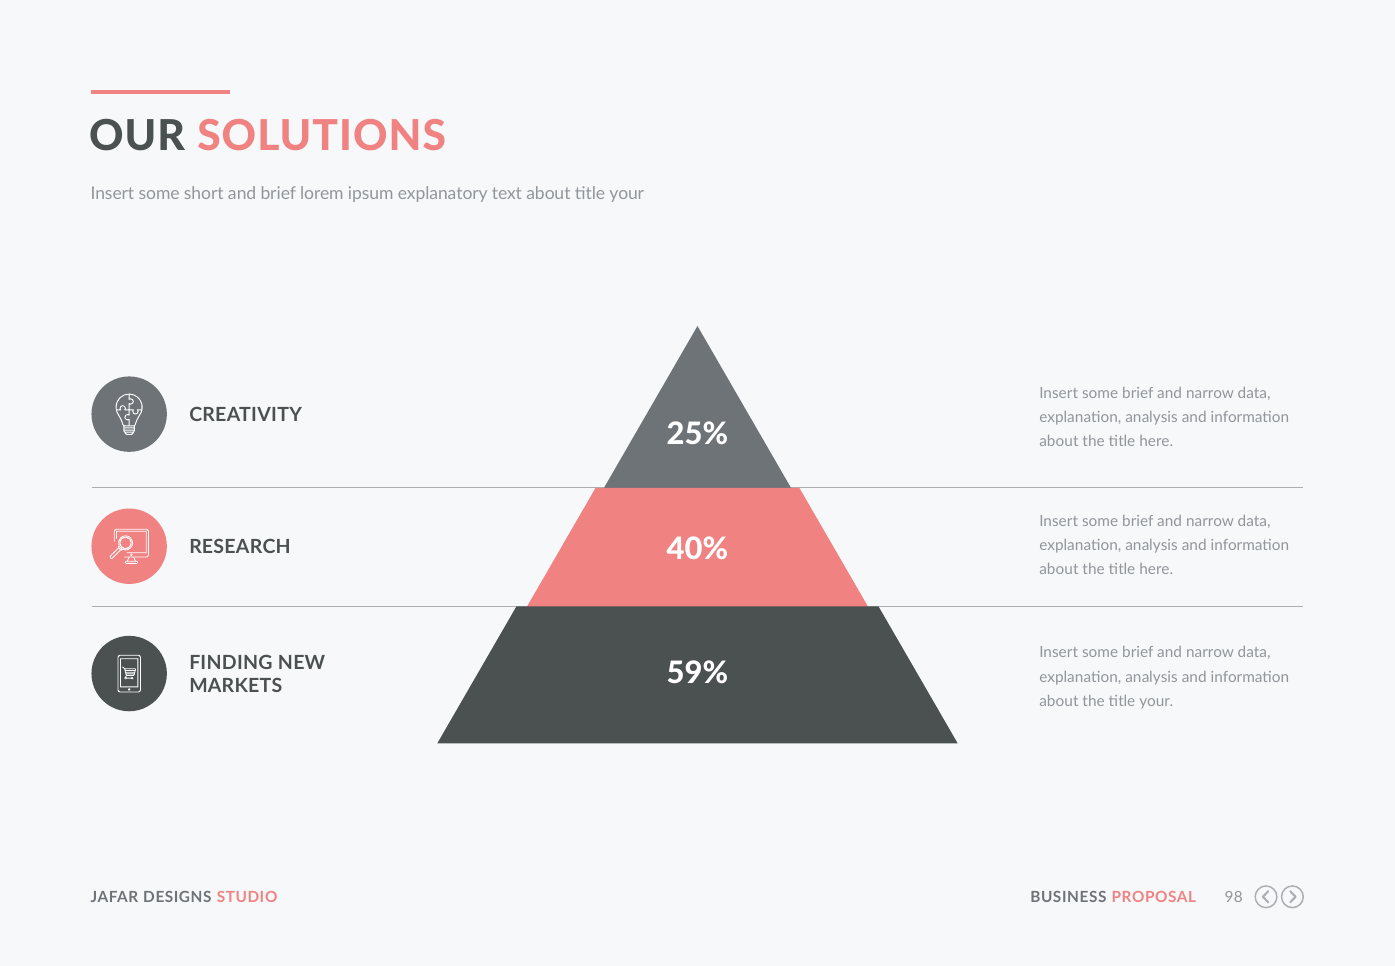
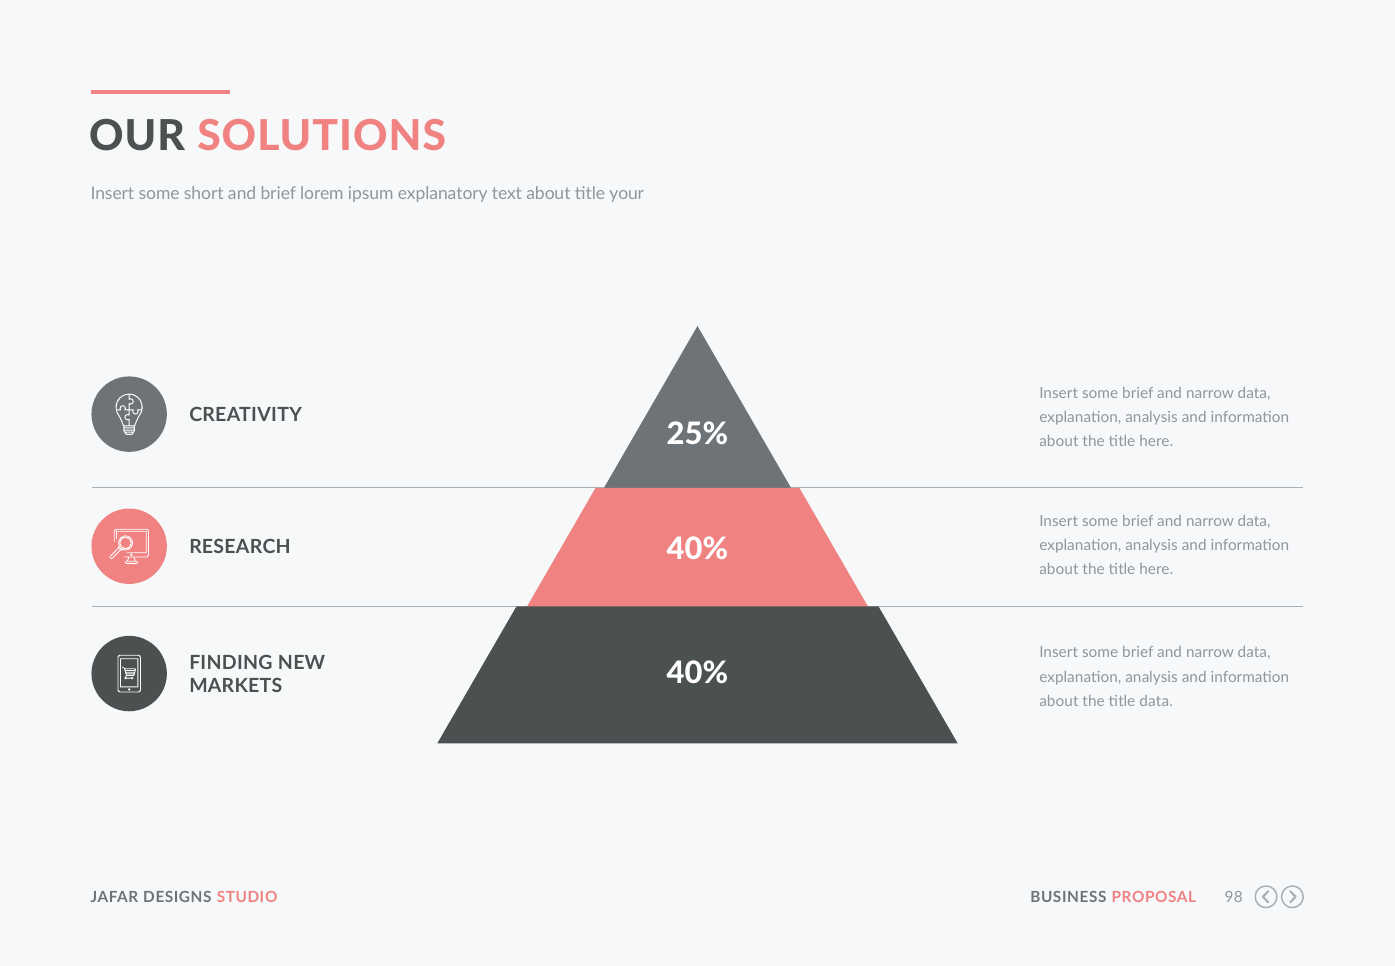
59% at (697, 674): 59% -> 40%
the title your: your -> data
